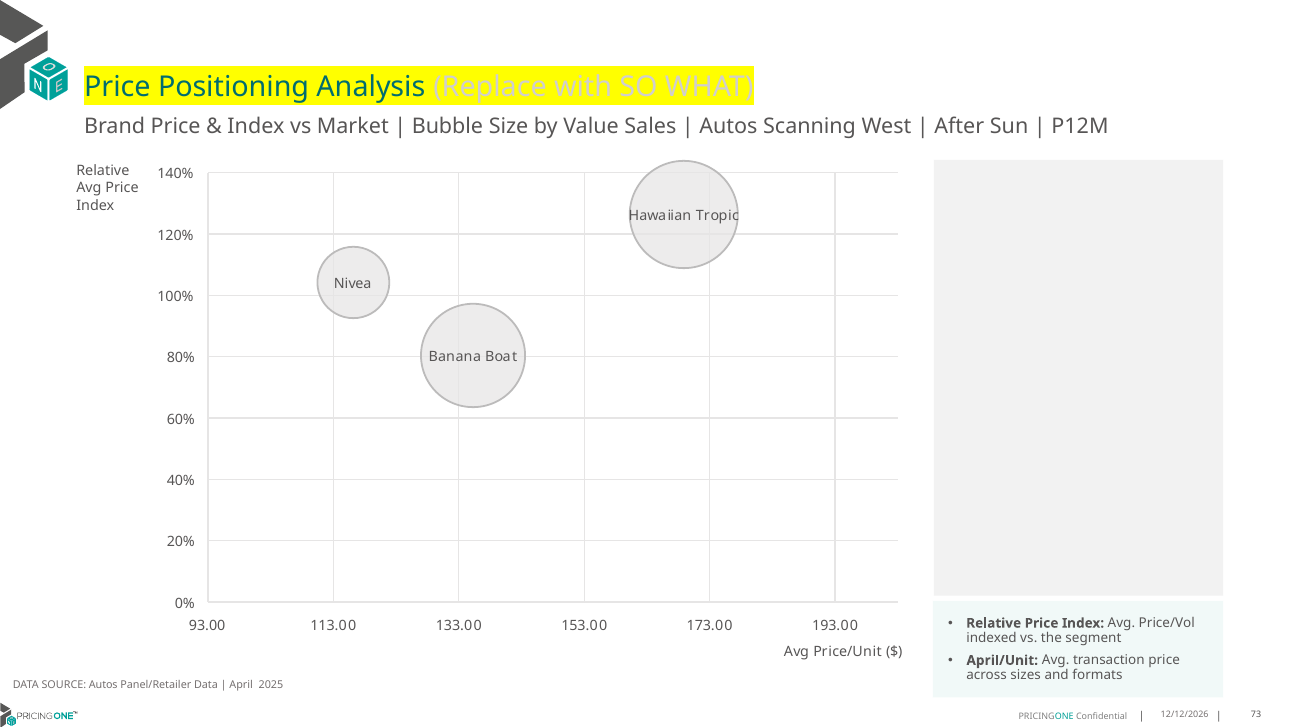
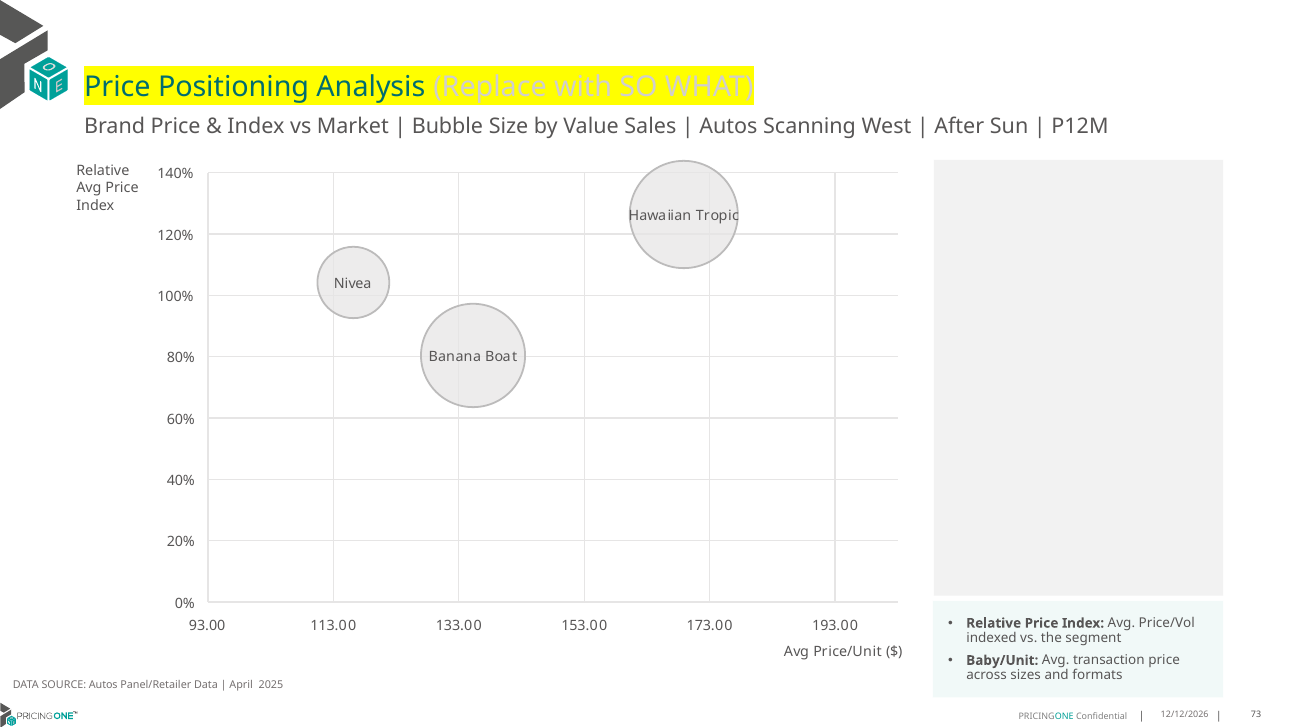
April/Unit: April/Unit -> Baby/Unit
